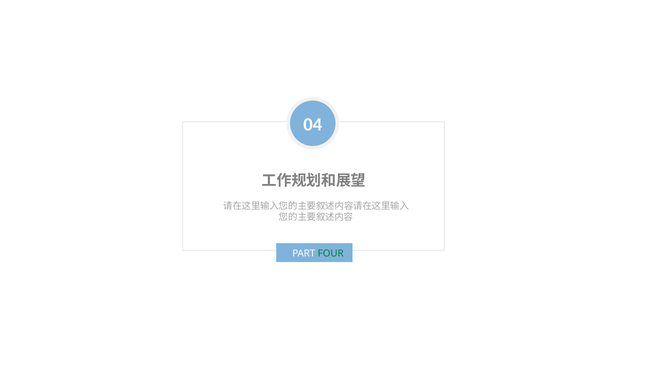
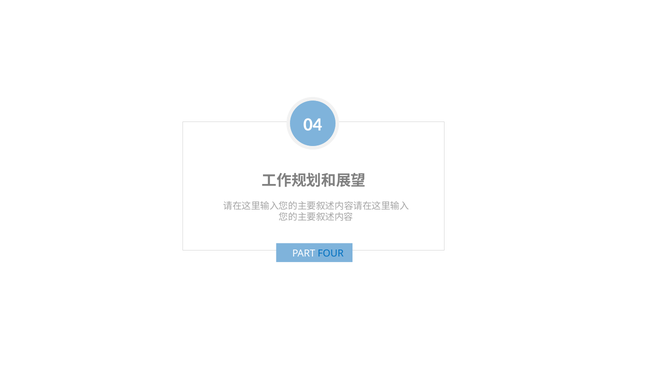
FOUR colour: green -> blue
